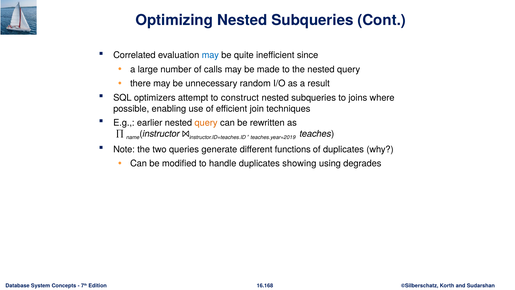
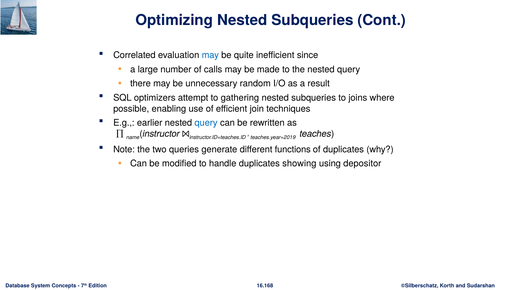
construct: construct -> gathering
query at (206, 123) colour: orange -> blue
degrades: degrades -> depositor
